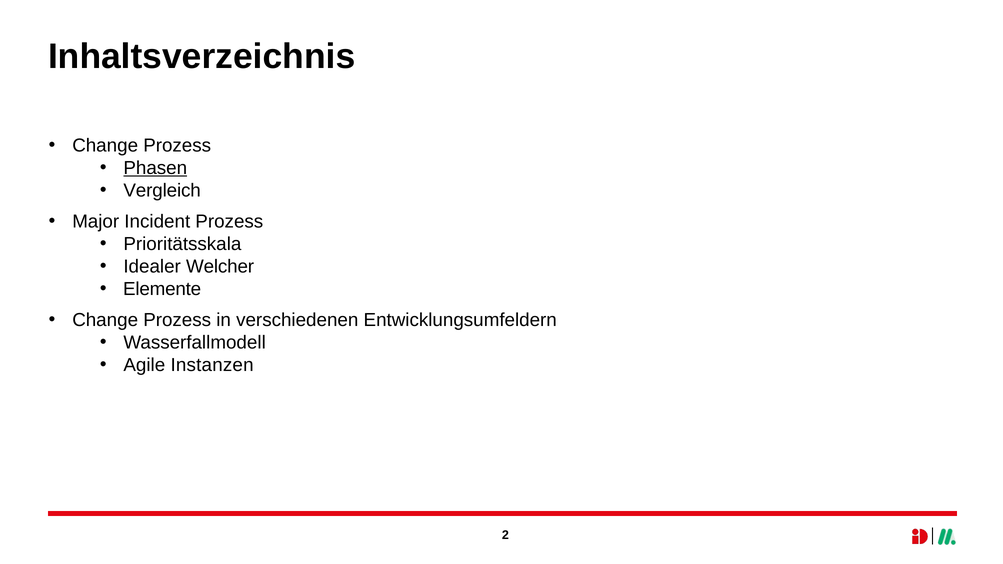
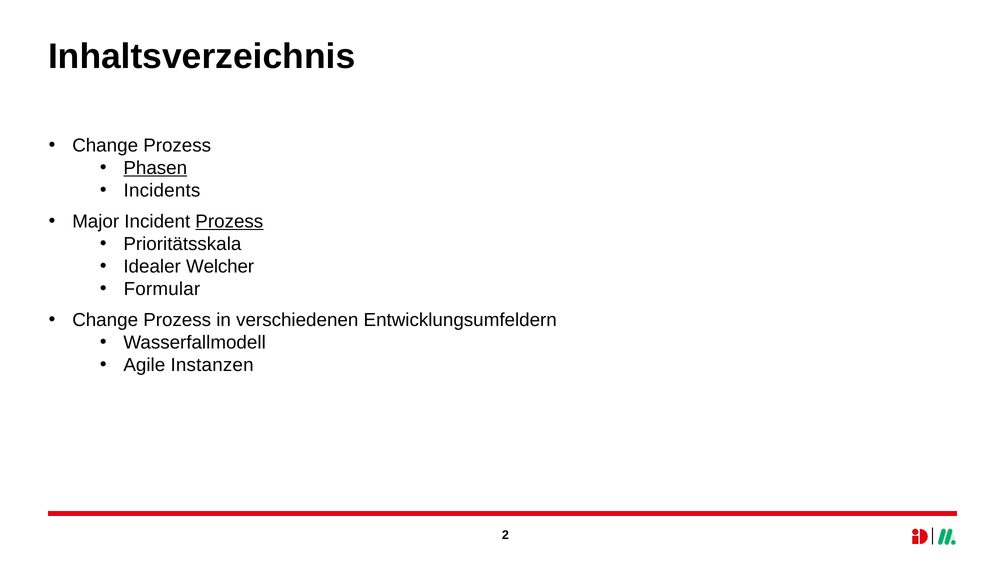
Vergleich: Vergleich -> Incidents
Prozess at (229, 222) underline: none -> present
Elemente: Elemente -> Formular
